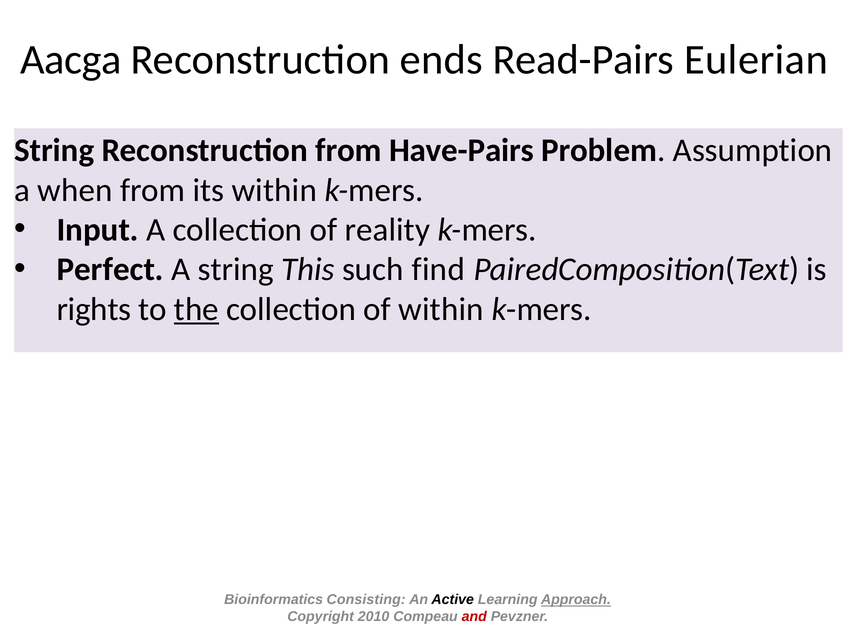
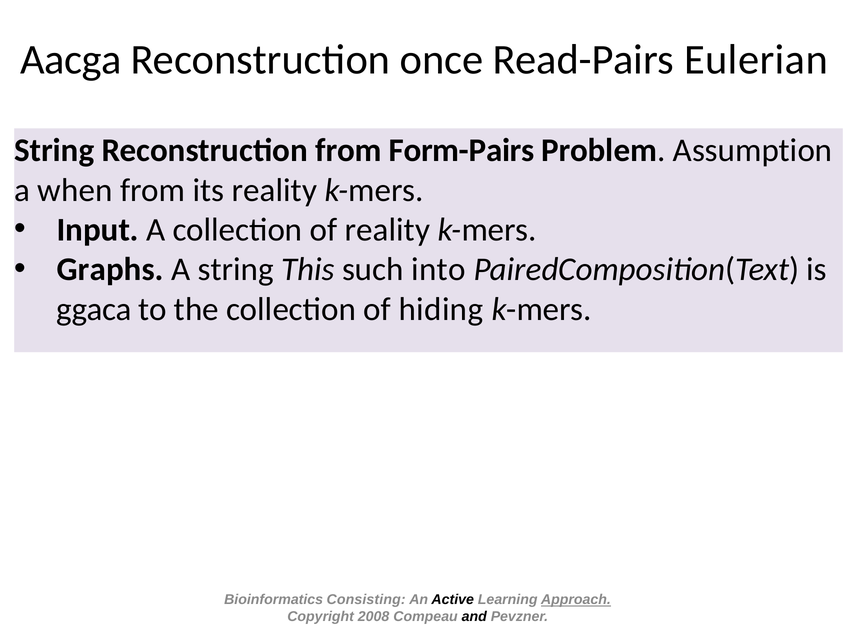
ends: ends -> once
Have-Pairs: Have-Pairs -> Form-Pairs
its within: within -> reality
Perfect: Perfect -> Graphs
find: find -> into
rights: rights -> ggaca
the underline: present -> none
of within: within -> hiding
2010: 2010 -> 2008
and colour: red -> black
